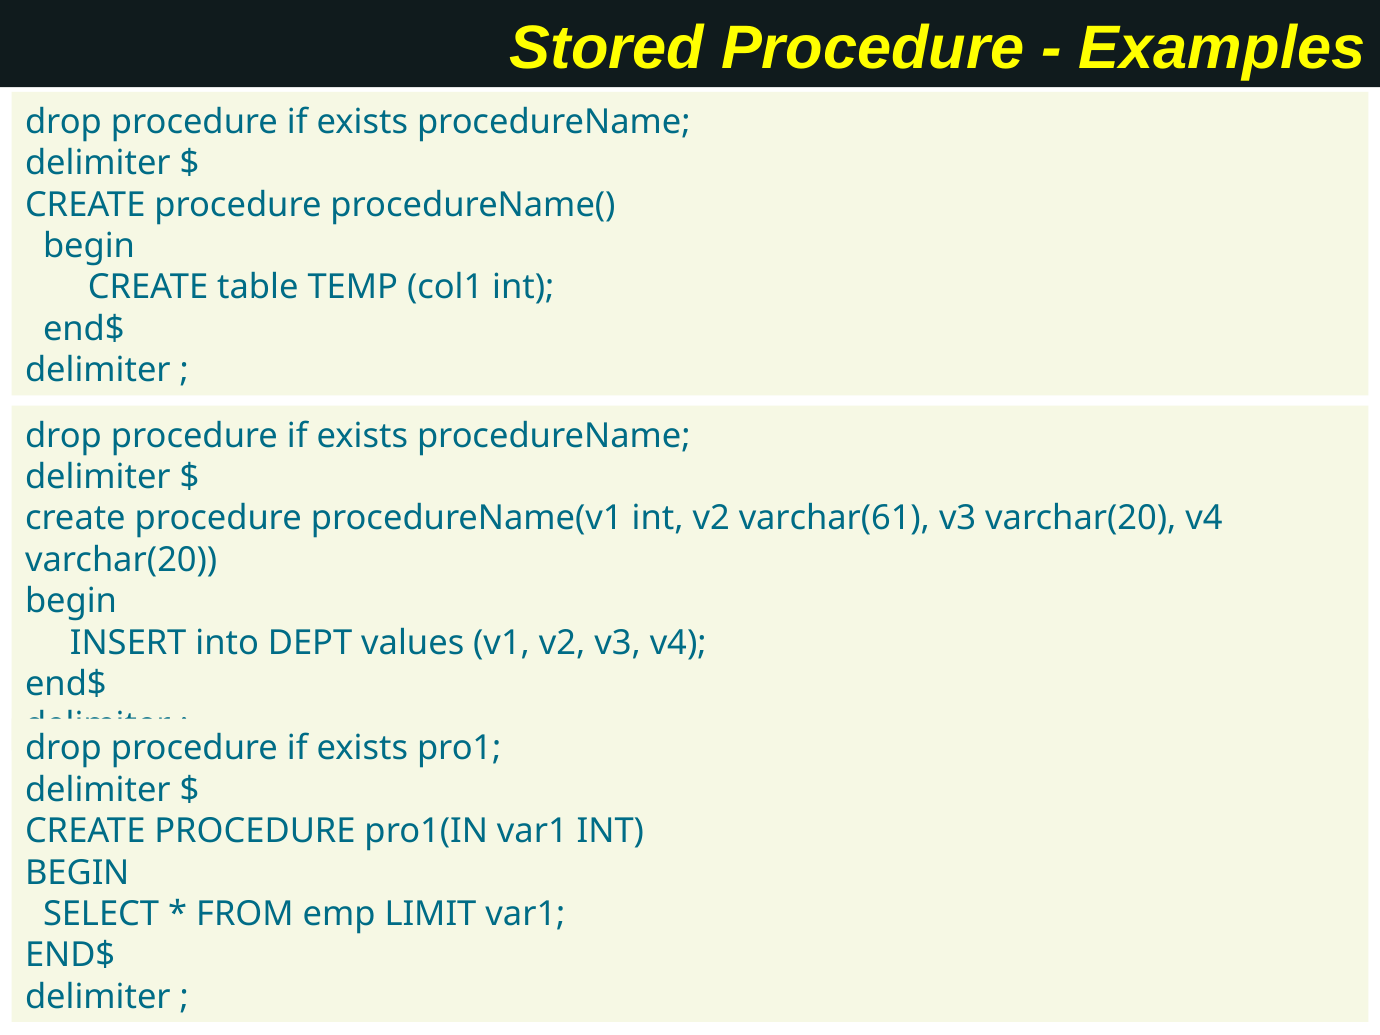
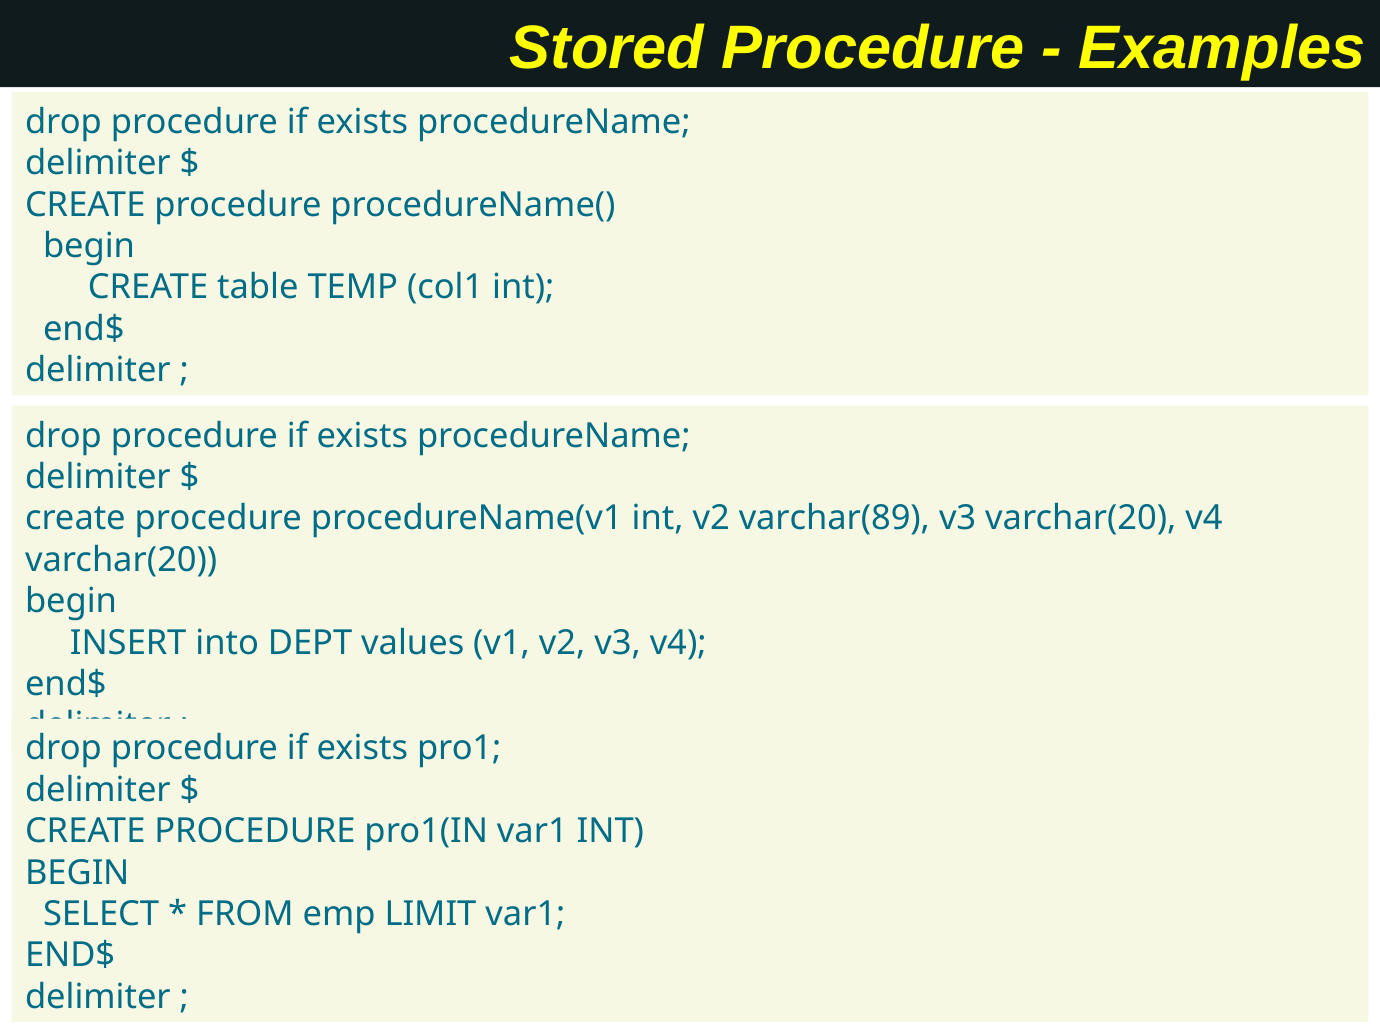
varchar(61: varchar(61 -> varchar(89
